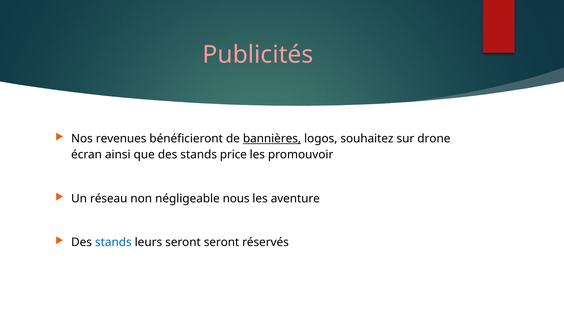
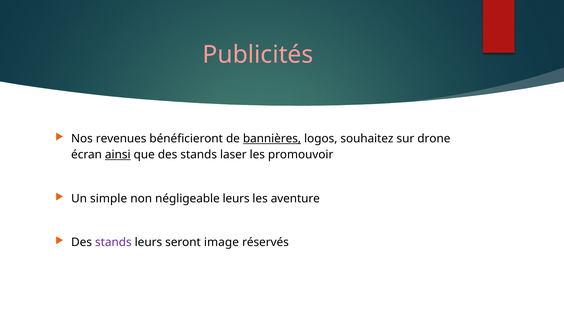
ainsi underline: none -> present
price: price -> laser
réseau: réseau -> simple
négligeable nous: nous -> leurs
stands at (113, 243) colour: blue -> purple
seront seront: seront -> image
